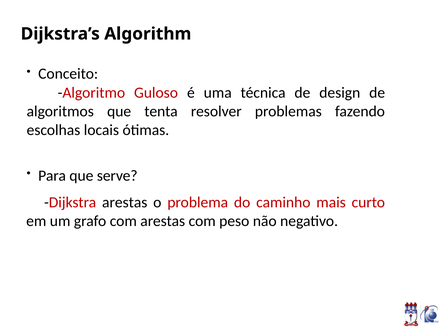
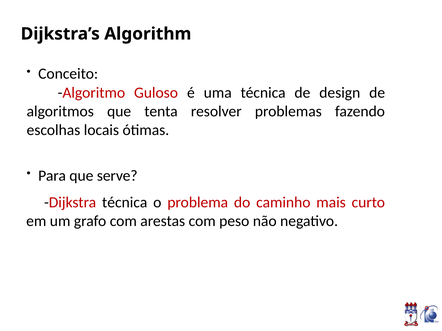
Dijkstra arestas: arestas -> técnica
